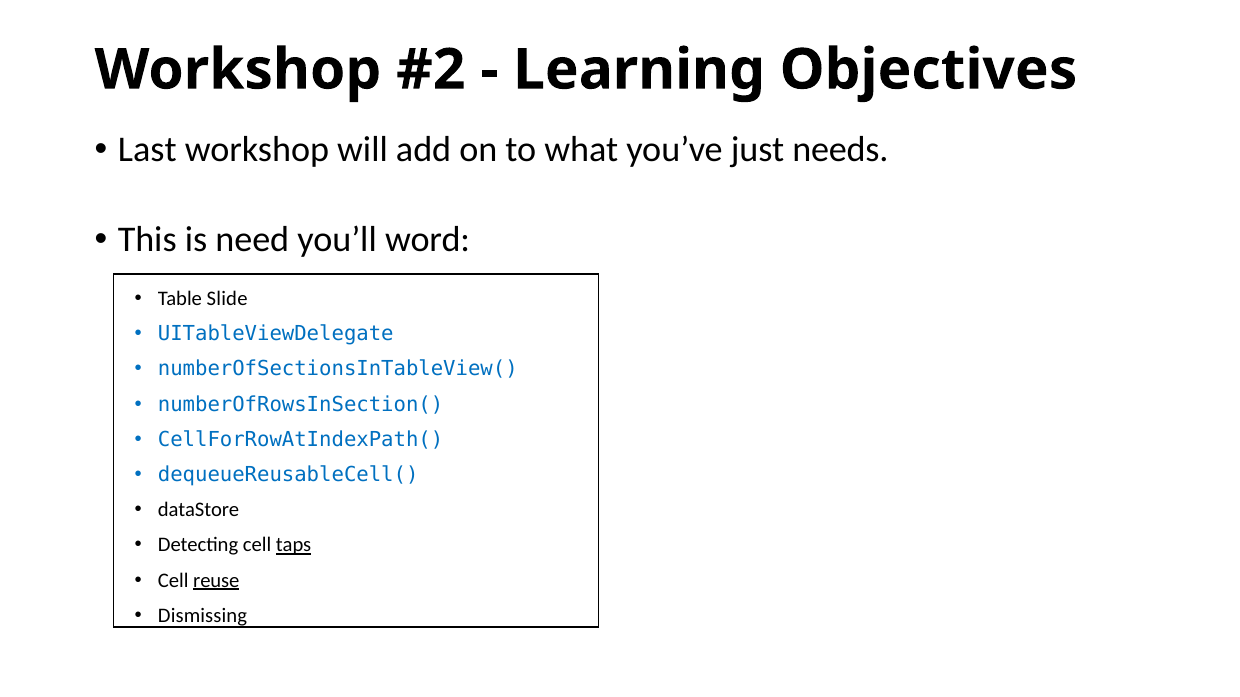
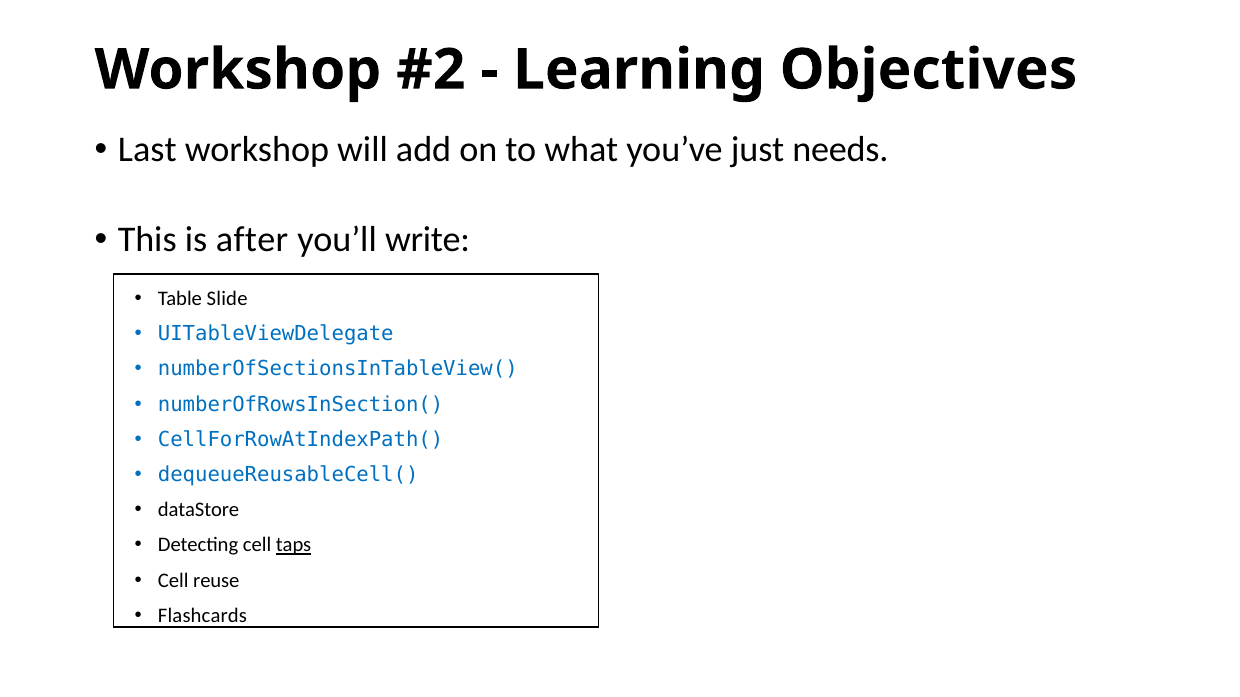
need: need -> after
word: word -> write
reuse underline: present -> none
Dismissing: Dismissing -> Flashcards
